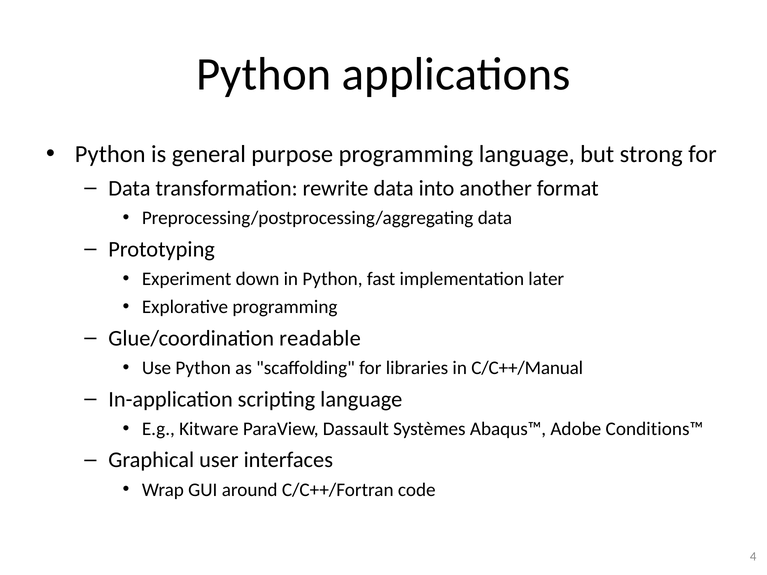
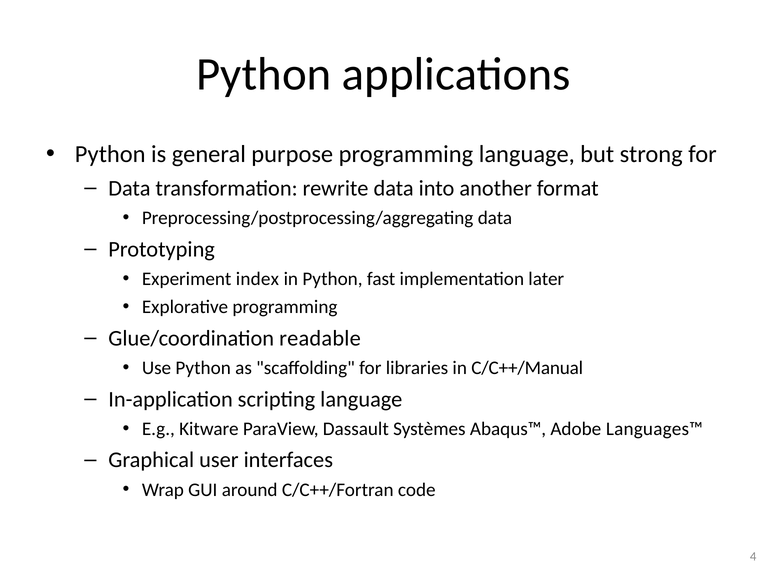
down: down -> index
Conditions™: Conditions™ -> Languages™
